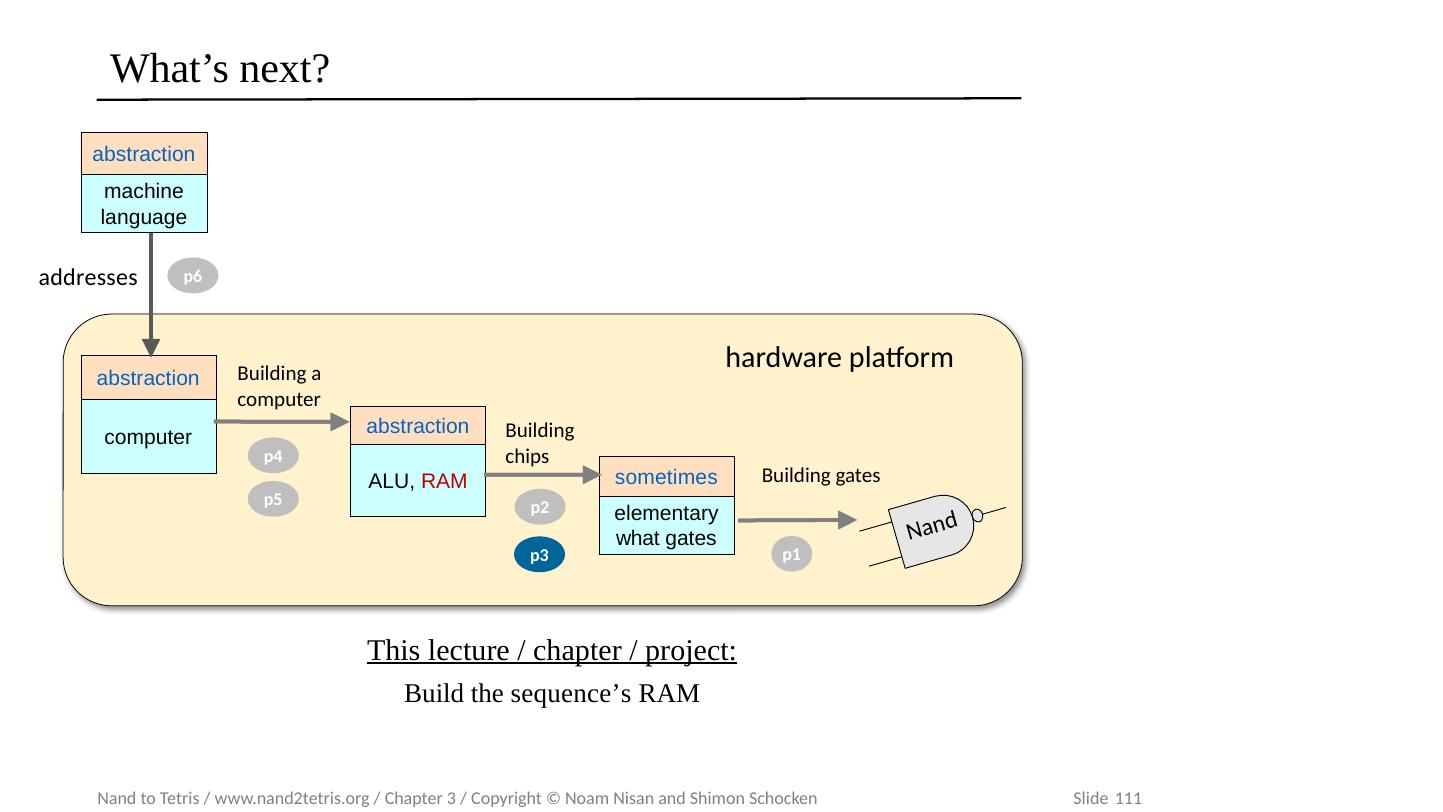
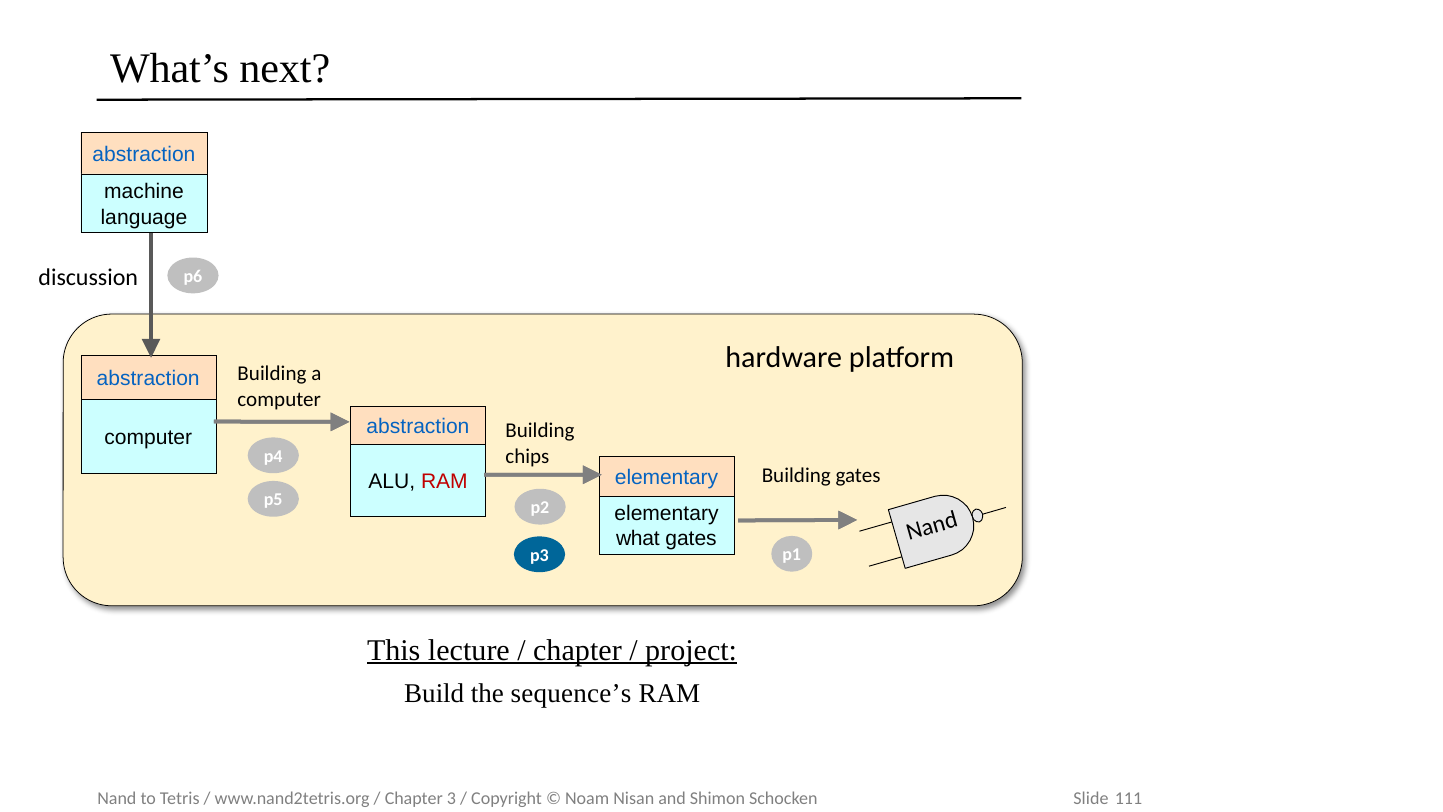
addresses: addresses -> discussion
sometimes at (666, 477): sometimes -> elementary
